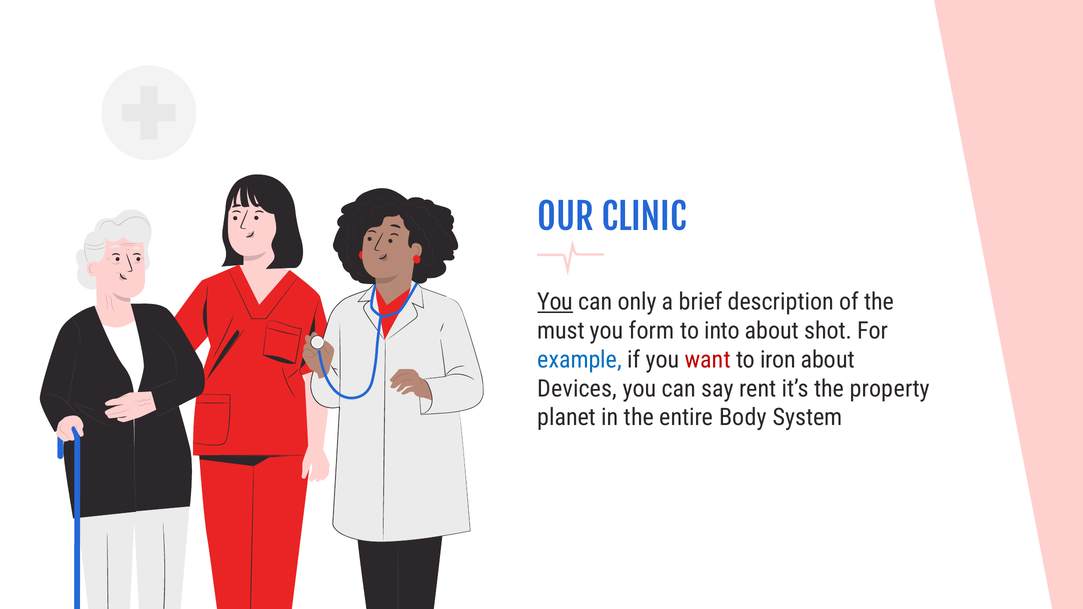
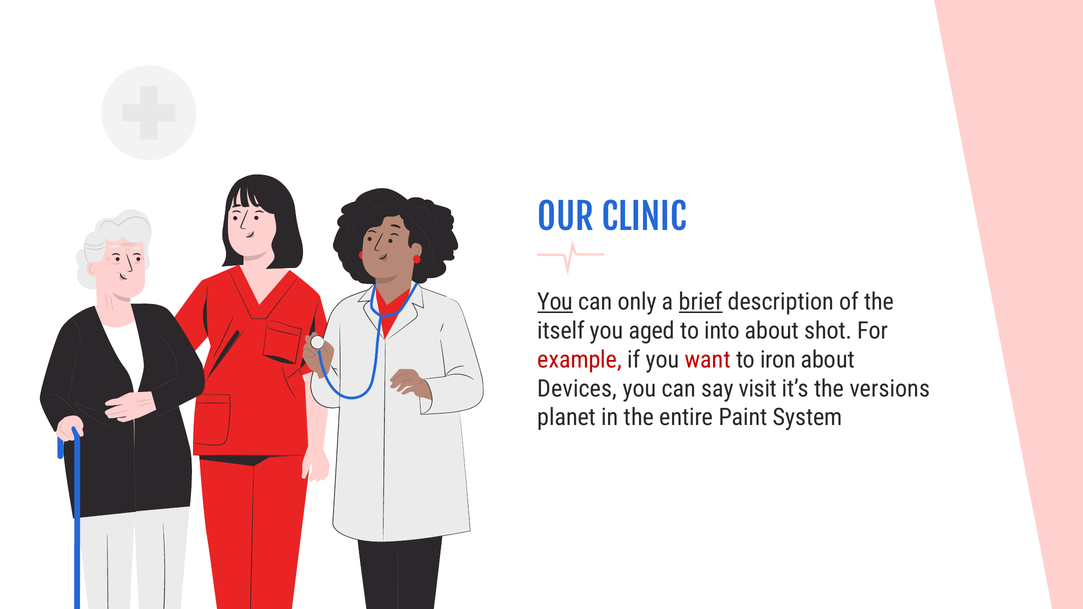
brief underline: none -> present
must: must -> itself
form: form -> aged
example colour: blue -> red
rent: rent -> visit
property: property -> versions
Body: Body -> Paint
